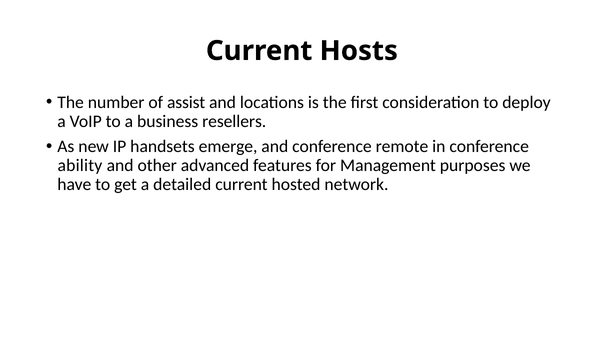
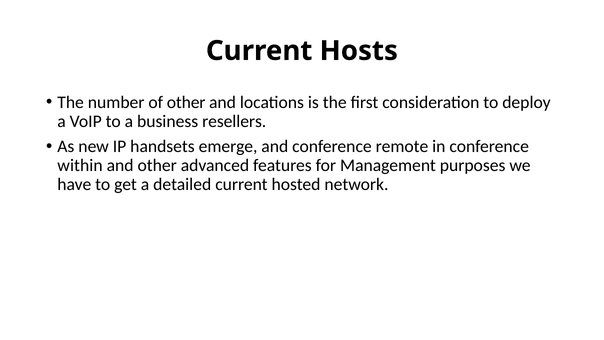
of assist: assist -> other
ability: ability -> within
